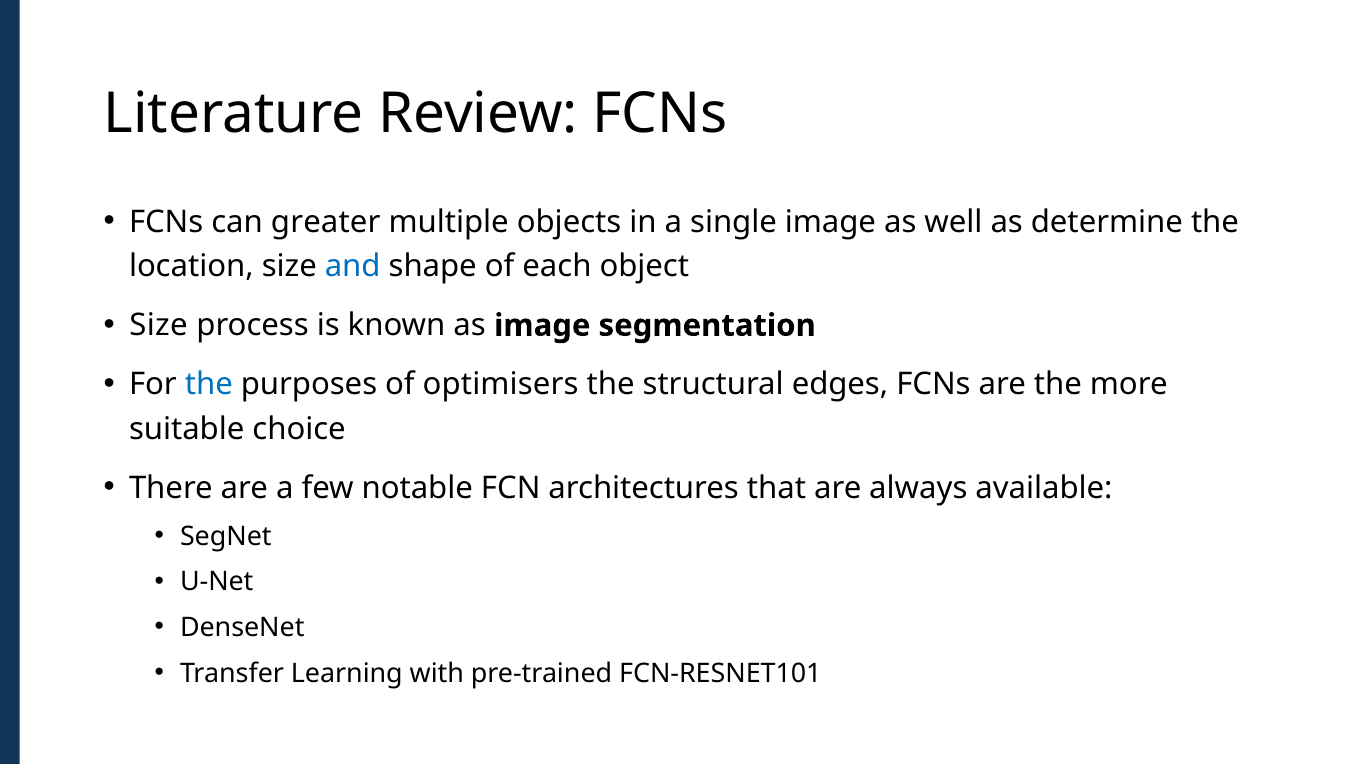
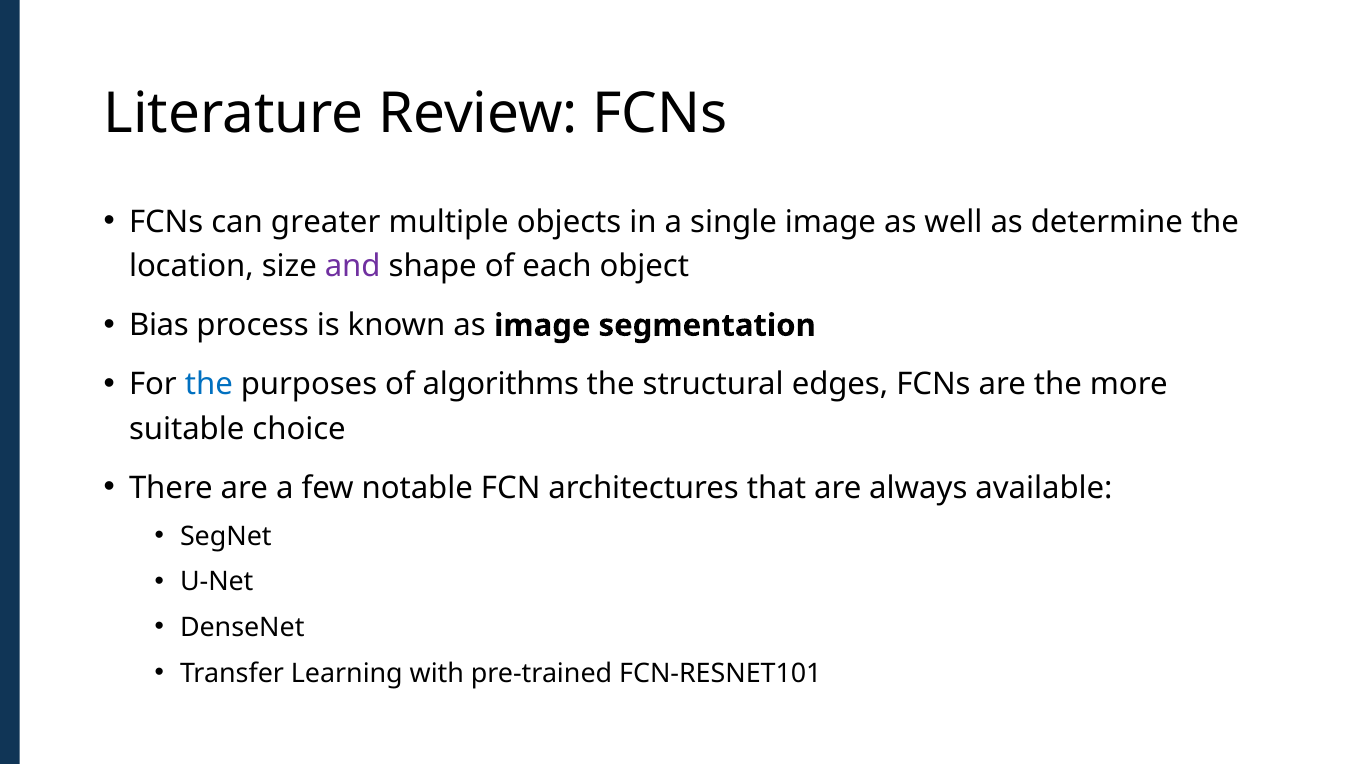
and colour: blue -> purple
Size at (159, 326): Size -> Bias
optimisers: optimisers -> algorithms
